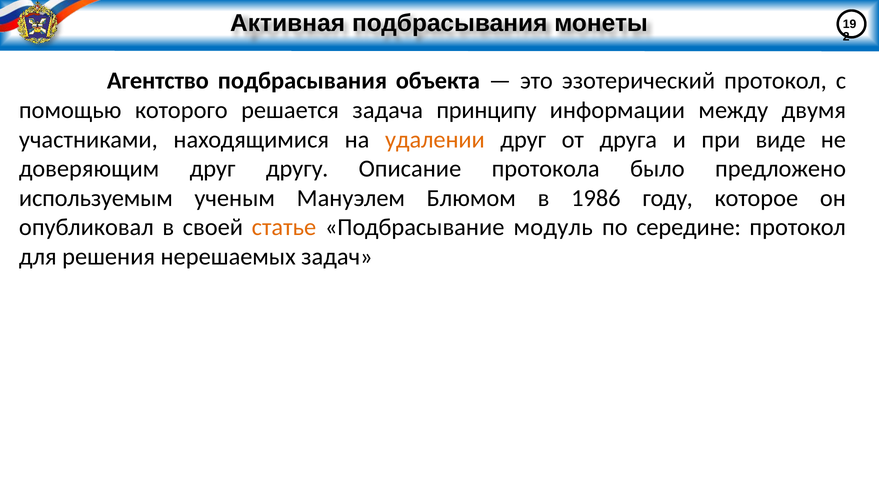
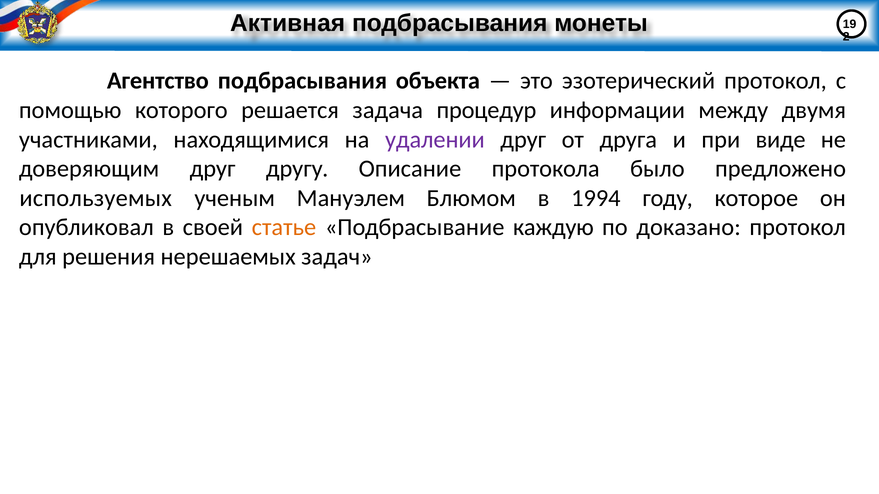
принципу: принципу -> процедур
удалении colour: orange -> purple
используемым: используемым -> используемых
1986: 1986 -> 1994
модуль: модуль -> каждую
середине: середине -> доказано
